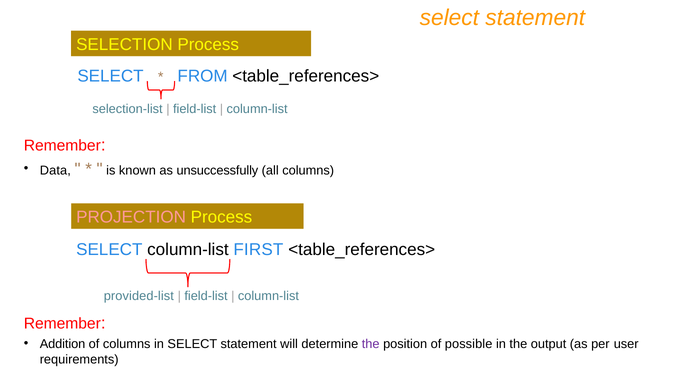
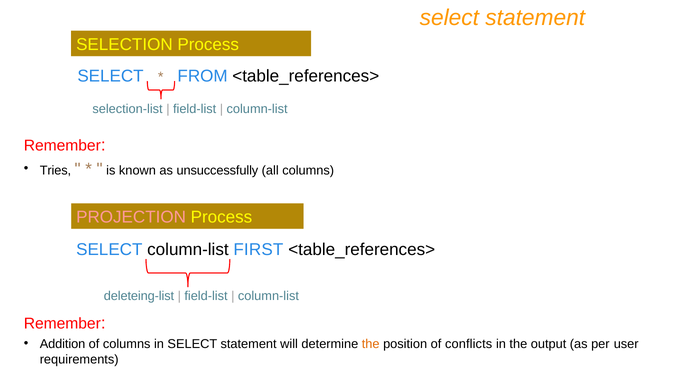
Data: Data -> Tries
provided-list: provided-list -> deleteing-list
the at (371, 344) colour: purple -> orange
possible: possible -> conflicts
